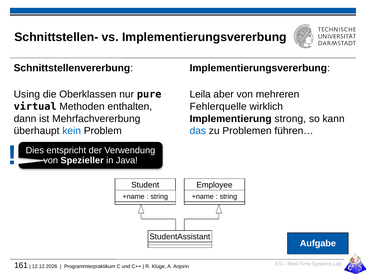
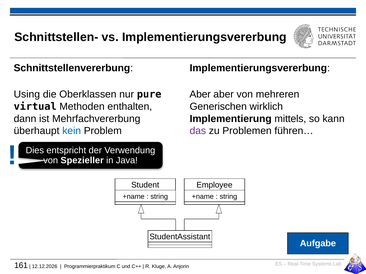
Leila at (200, 94): Leila -> Aber
Fehlerquelle: Fehlerquelle -> Generischen
strong: strong -> mittels
das colour: blue -> purple
